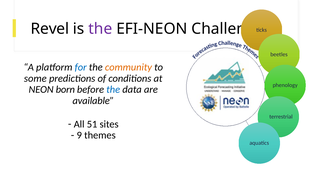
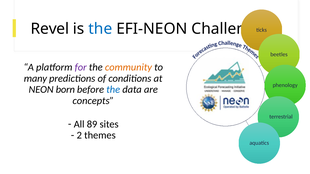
the at (100, 29) colour: purple -> blue
for colour: blue -> purple
some: some -> many
available: available -> concepts
51: 51 -> 89
9: 9 -> 2
